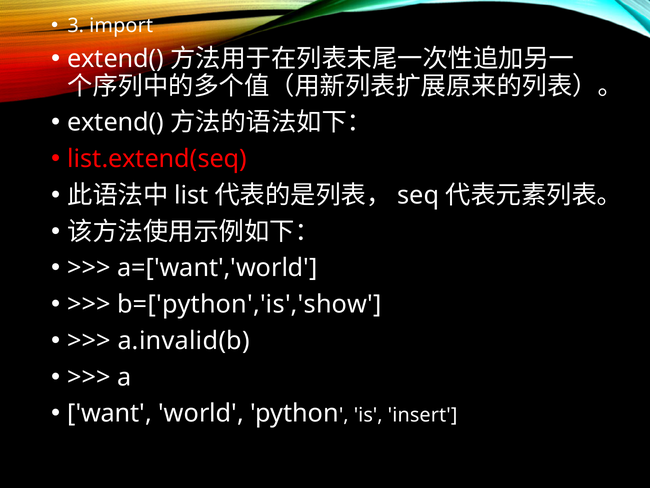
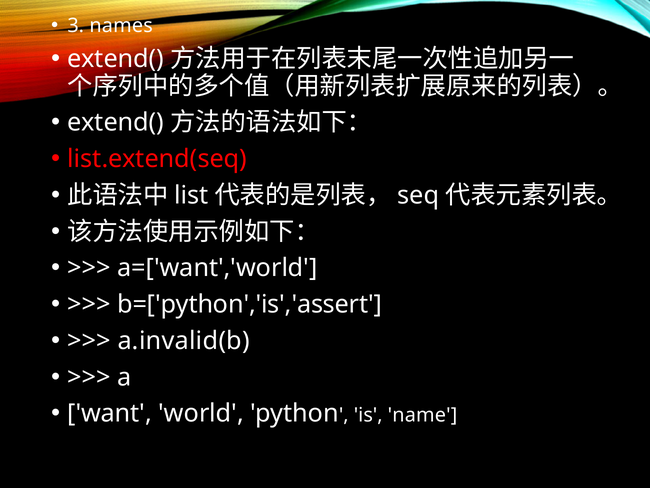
import: import -> names
b=['python','is','show: b=['python','is','show -> b=['python','is','assert
insert: insert -> name
